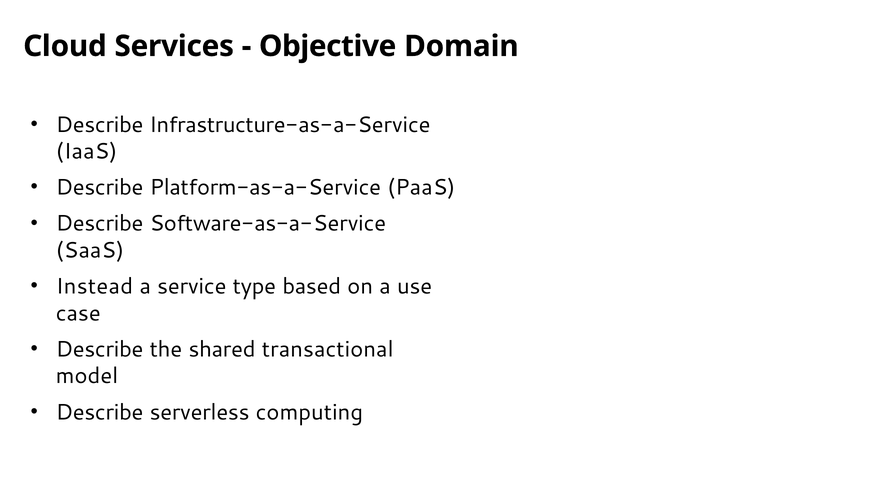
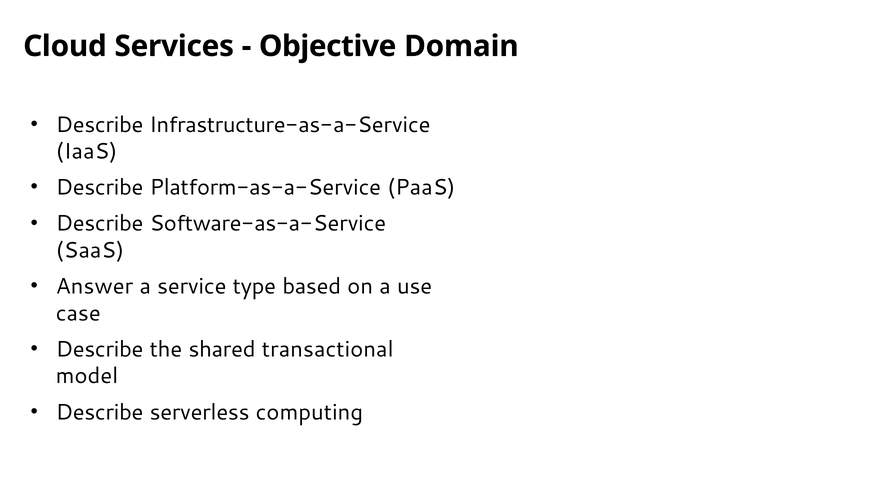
Instead: Instead -> Answer
